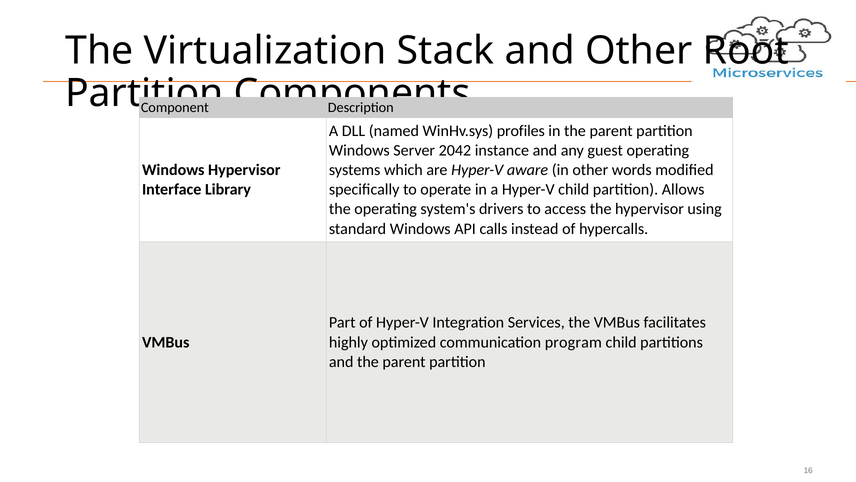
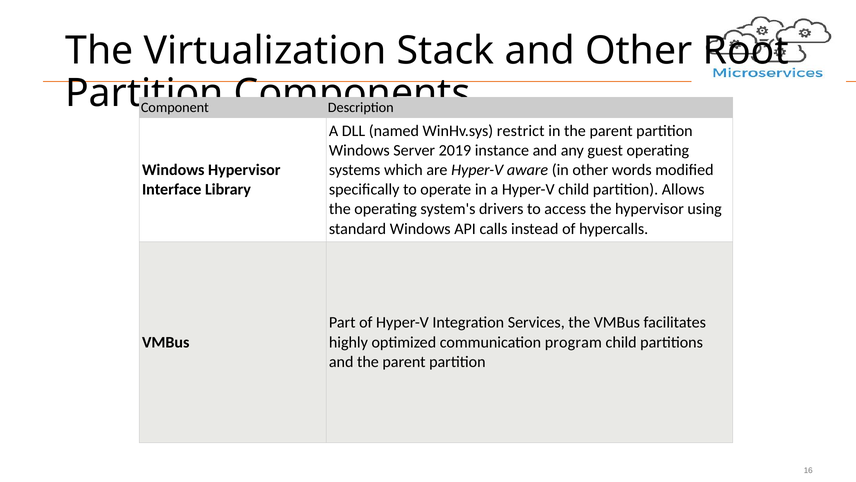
profiles: profiles -> restrict
2042: 2042 -> 2019
